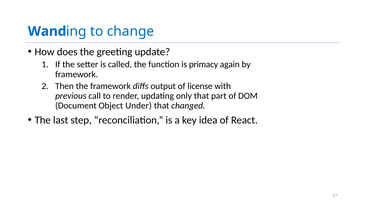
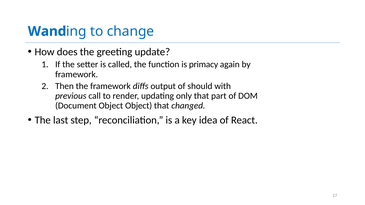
license: license -> should
Object Under: Under -> Object
